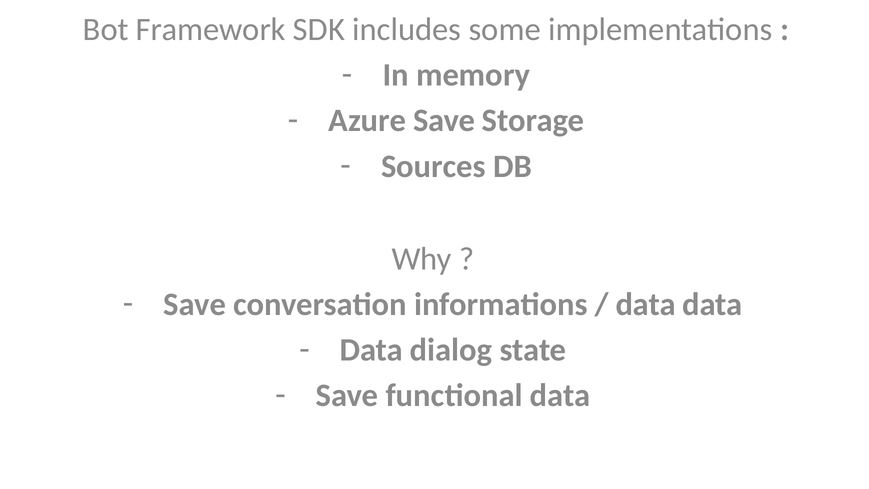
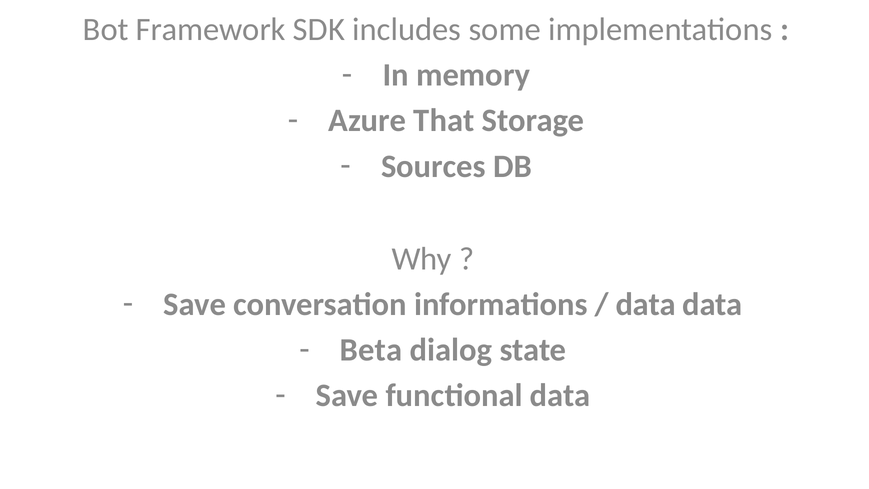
Azure Save: Save -> That
Data at (371, 350): Data -> Beta
